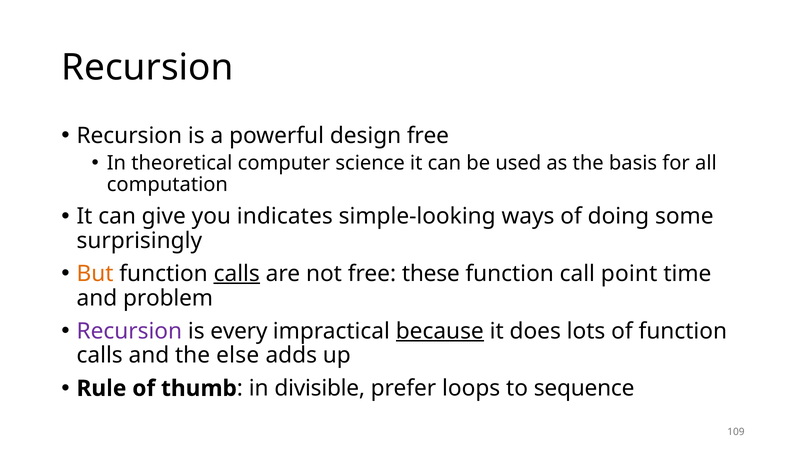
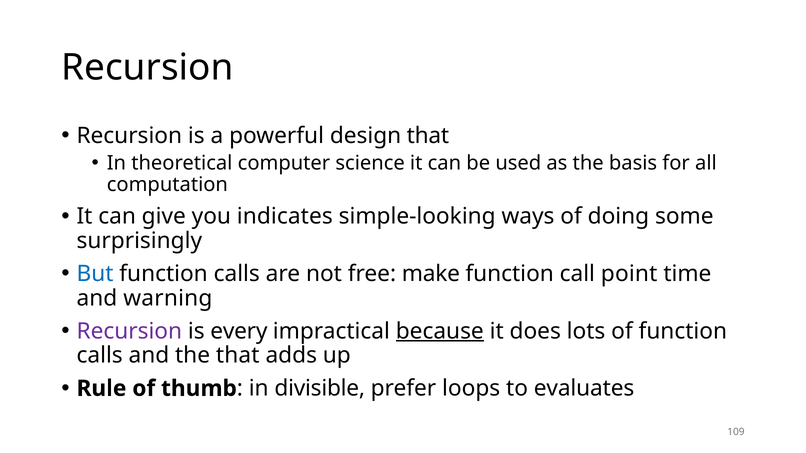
design free: free -> that
But colour: orange -> blue
calls at (237, 274) underline: present -> none
these: these -> make
problem: problem -> warning
the else: else -> that
sequence: sequence -> evaluates
